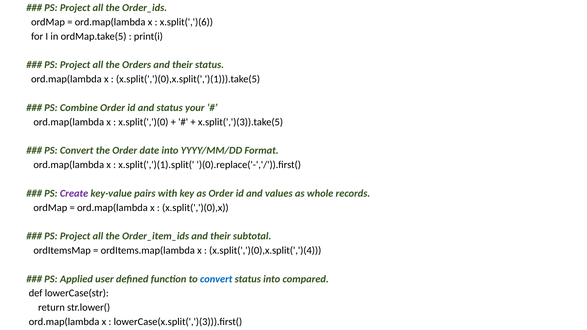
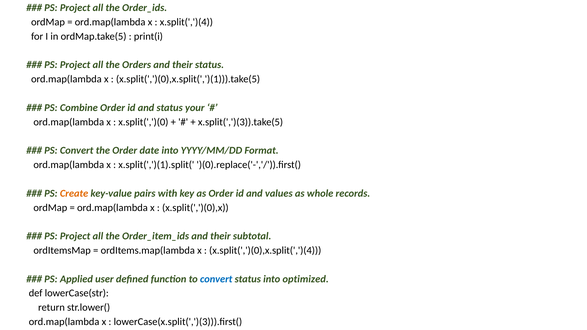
x.split(',')(6: x.split(',')(6 -> x.split(',')(4
Create colour: purple -> orange
compared: compared -> optimized
